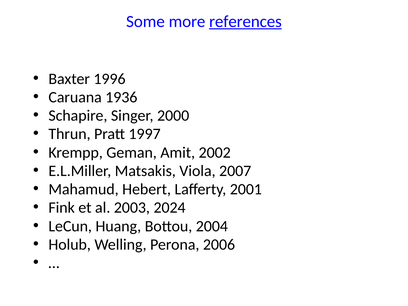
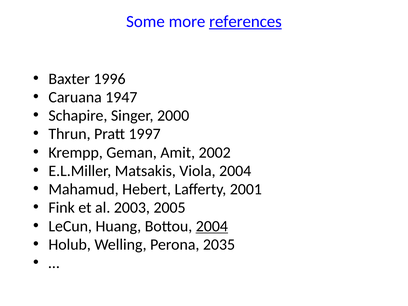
1936: 1936 -> 1947
Viola 2007: 2007 -> 2004
2024: 2024 -> 2005
2004 at (212, 226) underline: none -> present
2006: 2006 -> 2035
